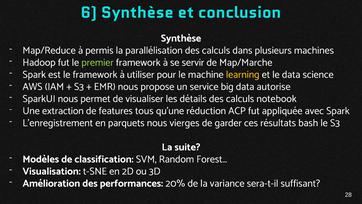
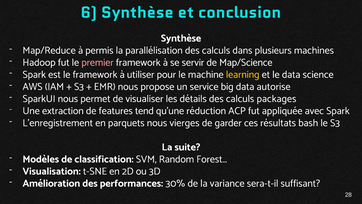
premier colour: light green -> pink
Map/Marche: Map/Marche -> Map/Science
notebook: notebook -> packages
tous: tous -> tend
20%: 20% -> 30%
